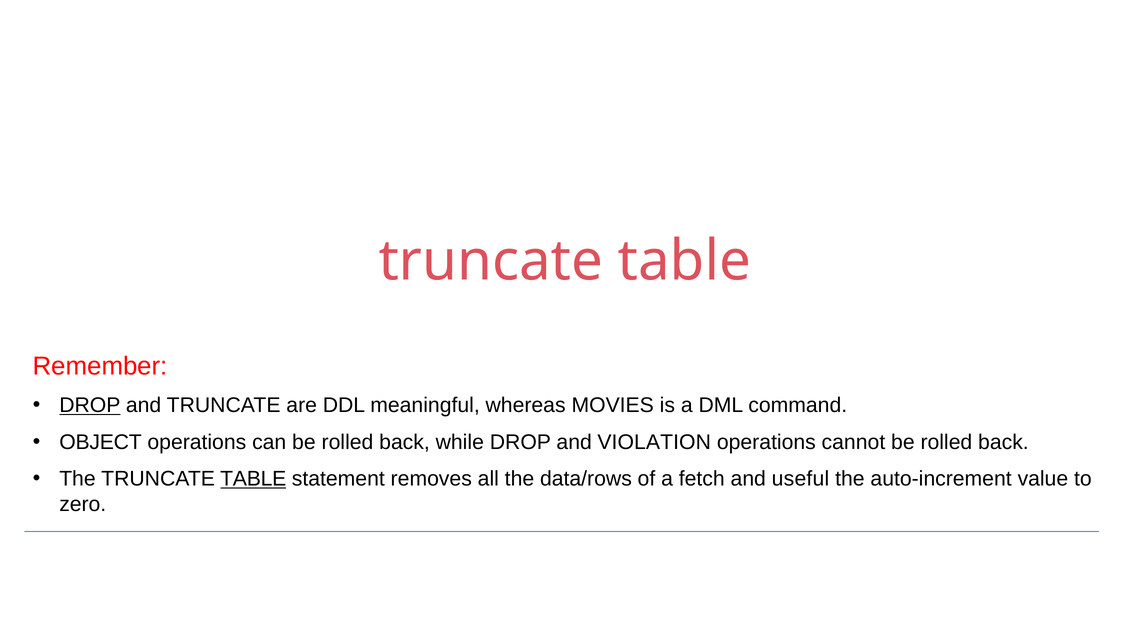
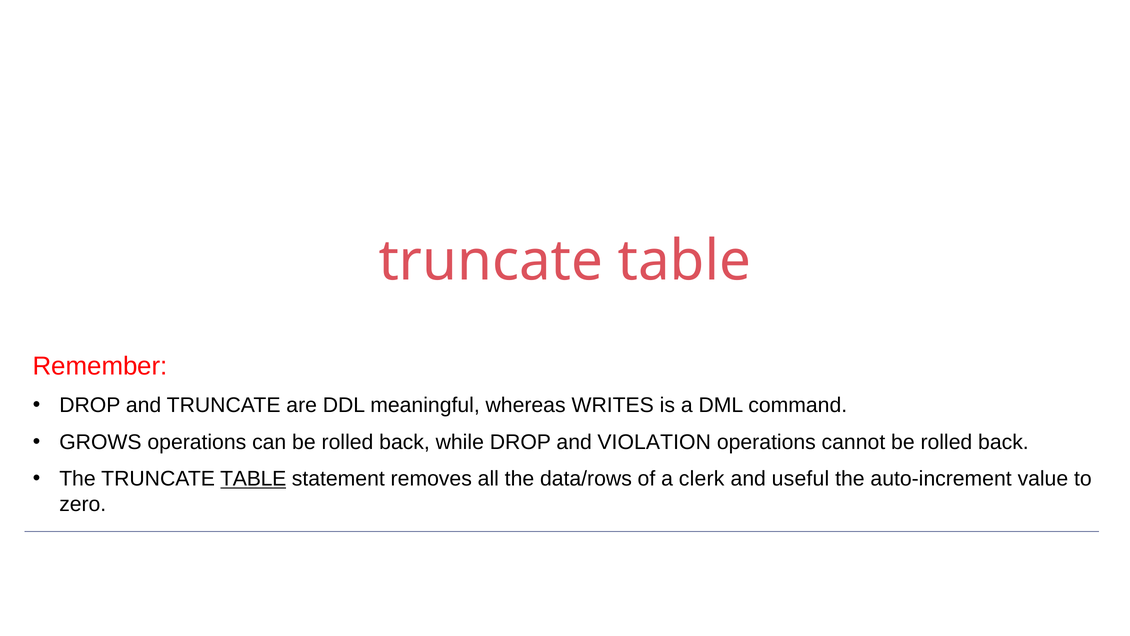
DROP at (90, 405) underline: present -> none
MOVIES: MOVIES -> WRITES
OBJECT: OBJECT -> GROWS
fetch: fetch -> clerk
